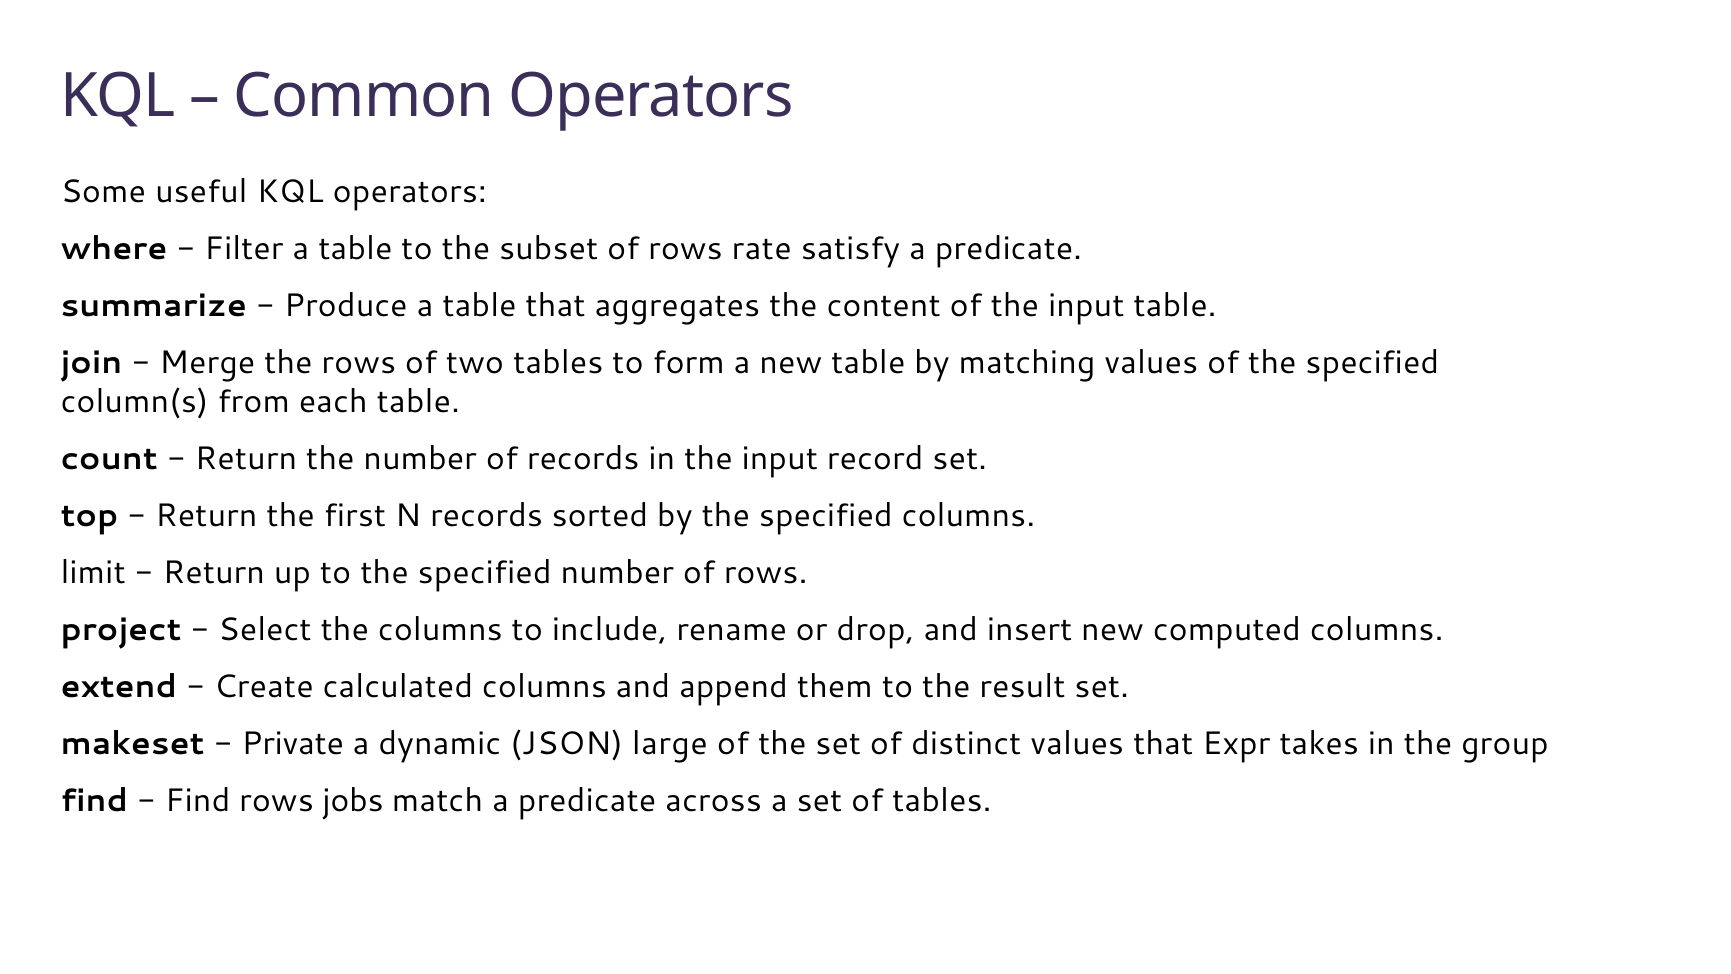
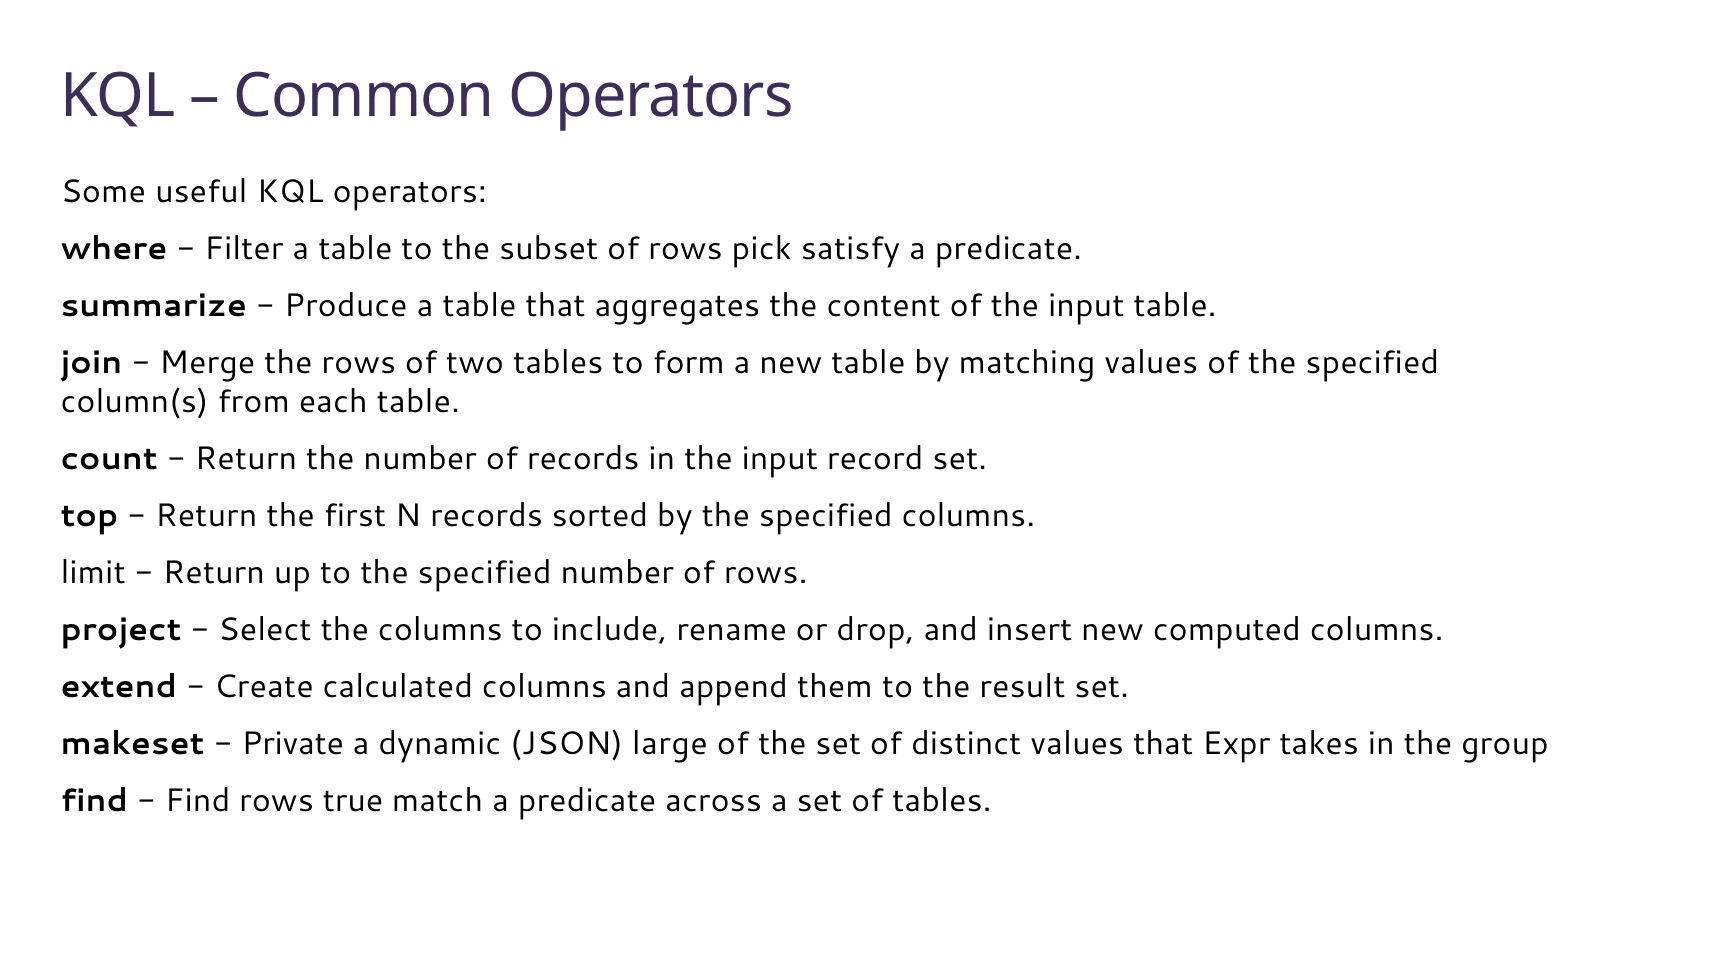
rate: rate -> pick
jobs: jobs -> true
